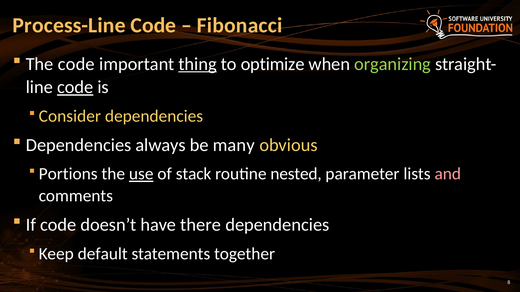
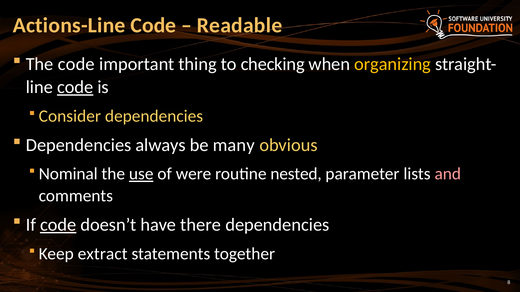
Process-Line: Process-Line -> Actions-Line
Fibonacci: Fibonacci -> Readable
thing underline: present -> none
optimize: optimize -> checking
organizing colour: light green -> yellow
Portions: Portions -> Nominal
stack: stack -> were
code at (58, 225) underline: none -> present
default: default -> extract
